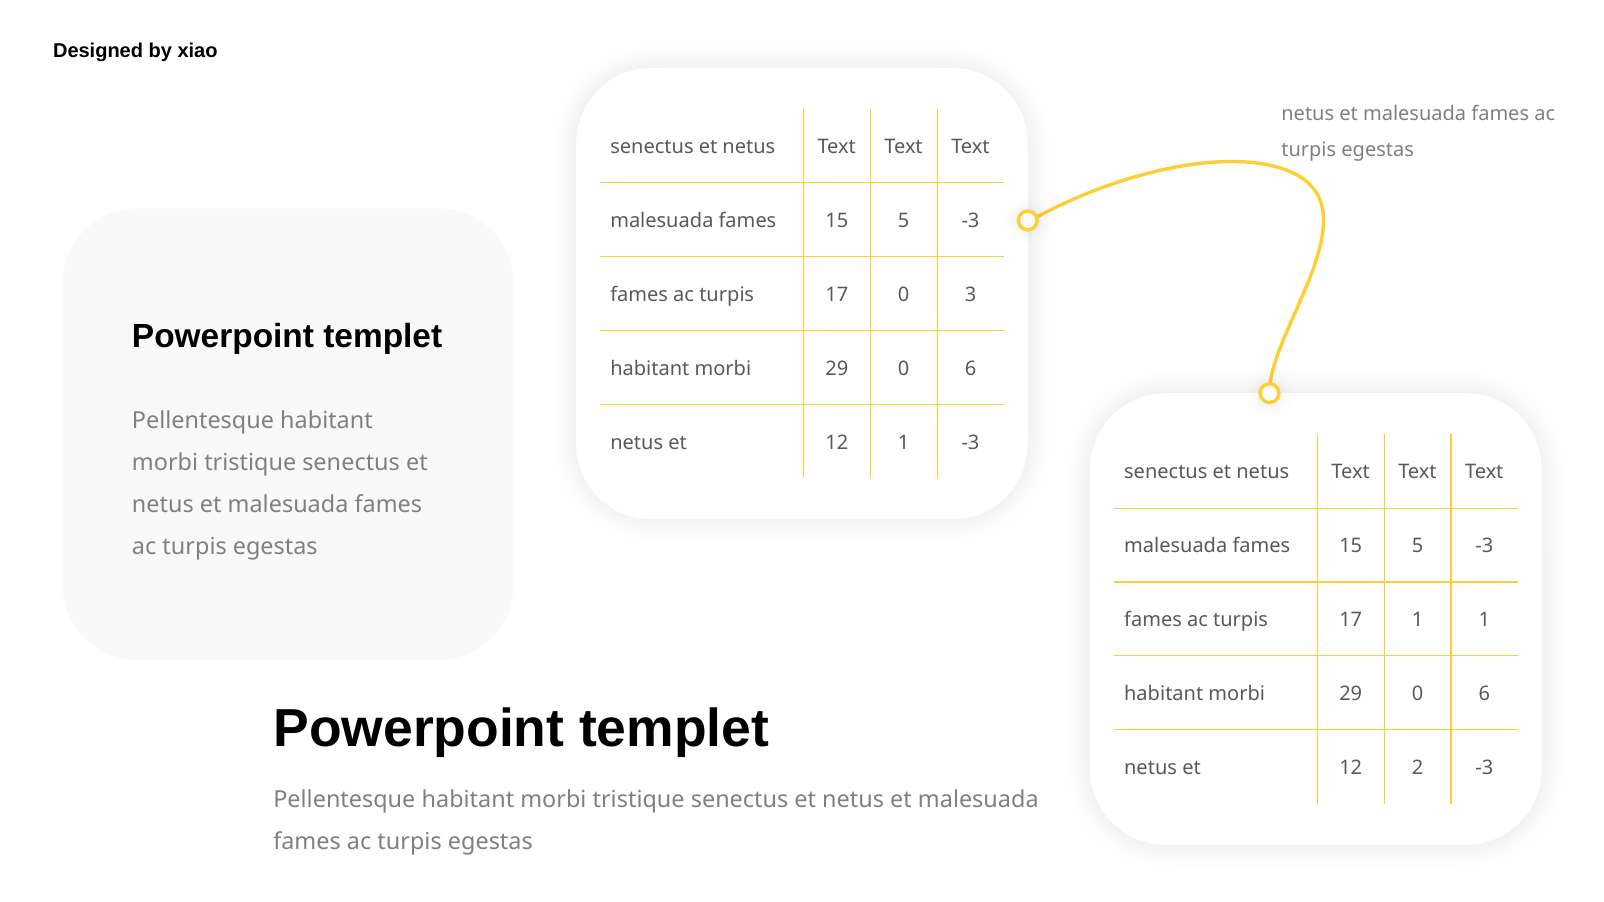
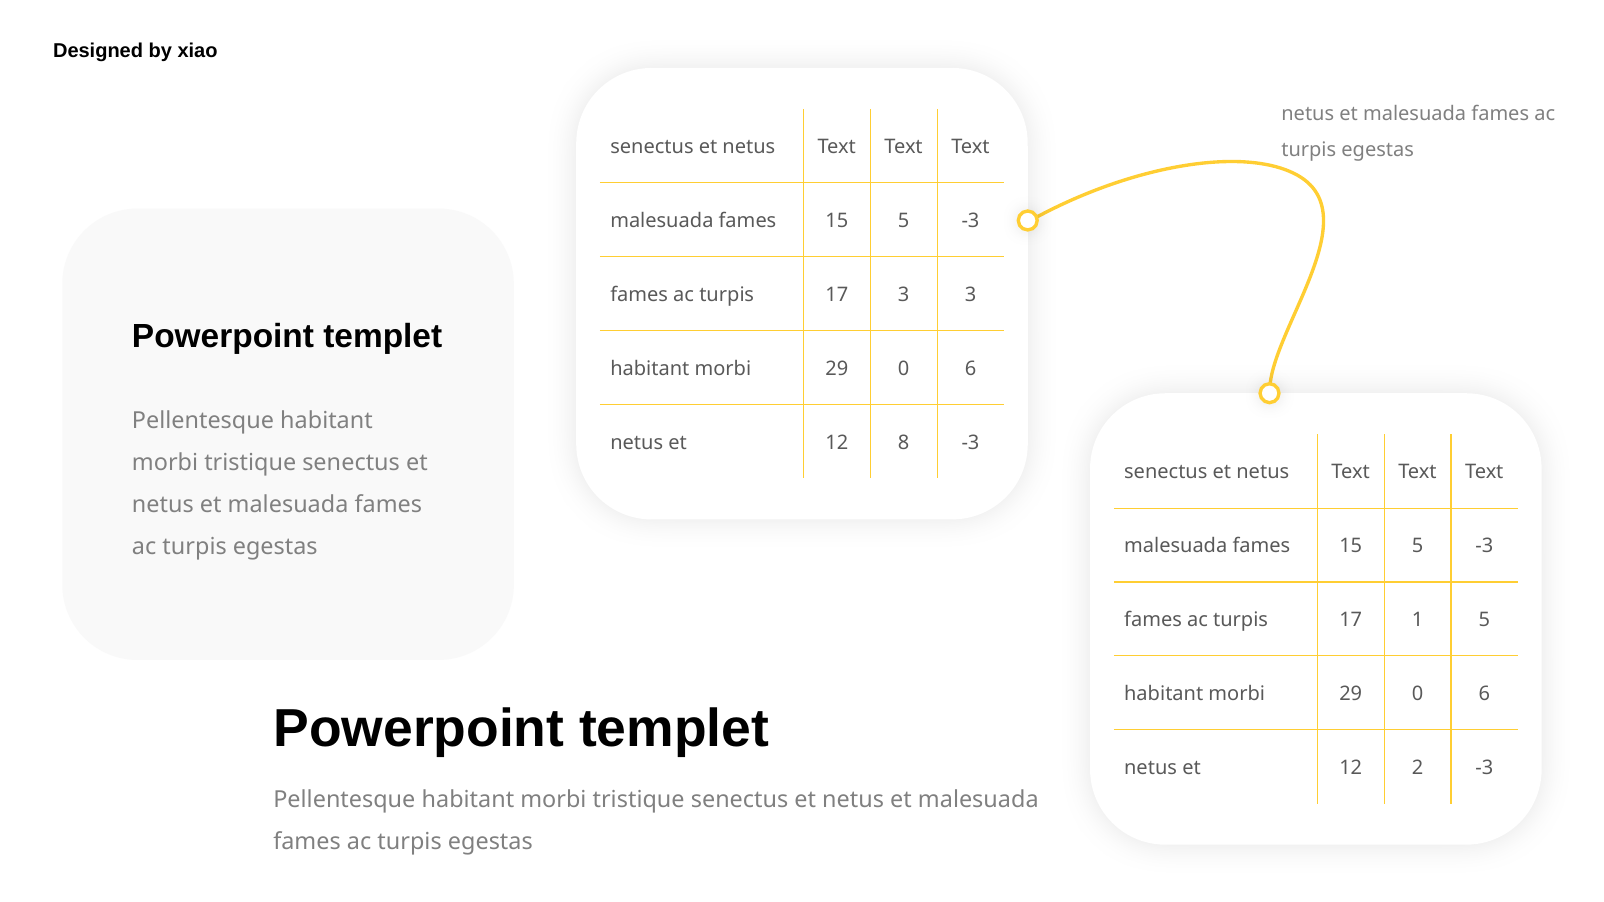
17 0: 0 -> 3
12 1: 1 -> 8
1 1: 1 -> 5
